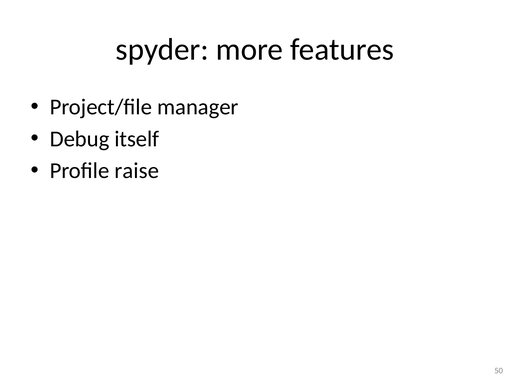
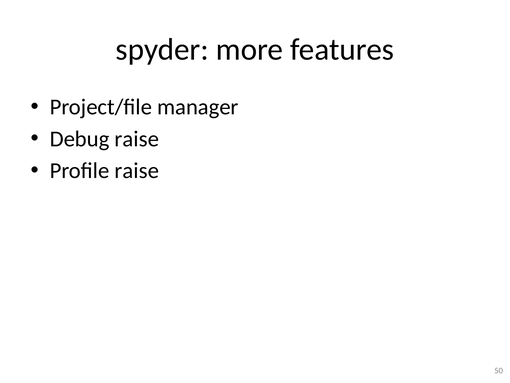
Debug itself: itself -> raise
